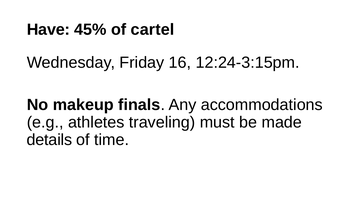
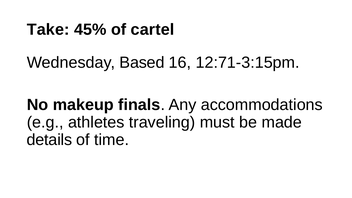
Have: Have -> Take
Friday: Friday -> Based
12:24-3:15pm: 12:24-3:15pm -> 12:71-3:15pm
